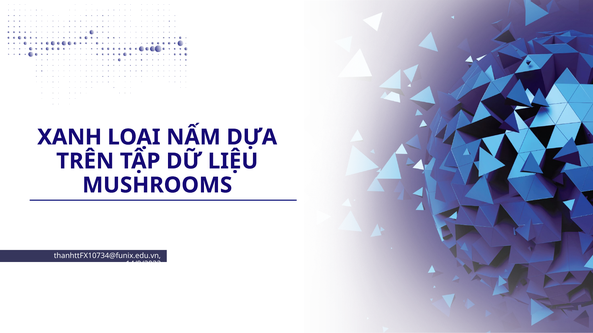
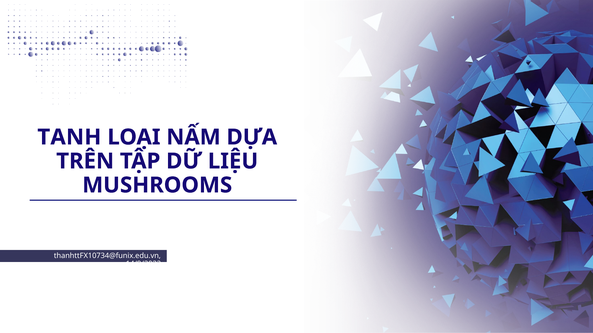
XANH: XANH -> TANH
